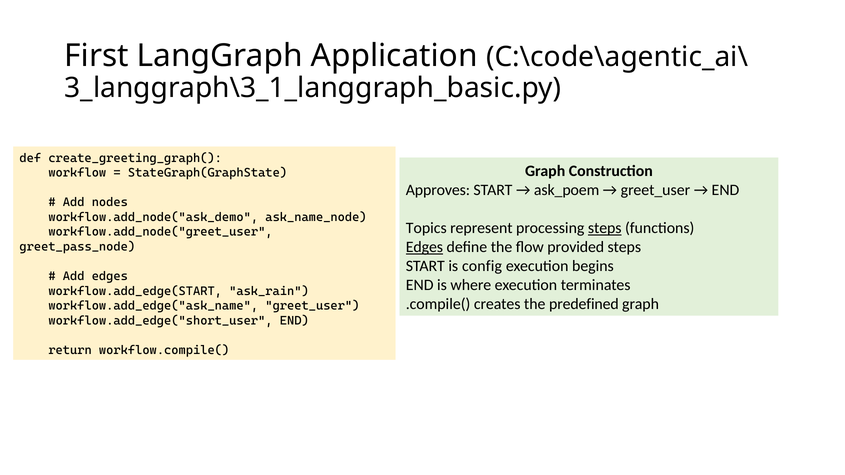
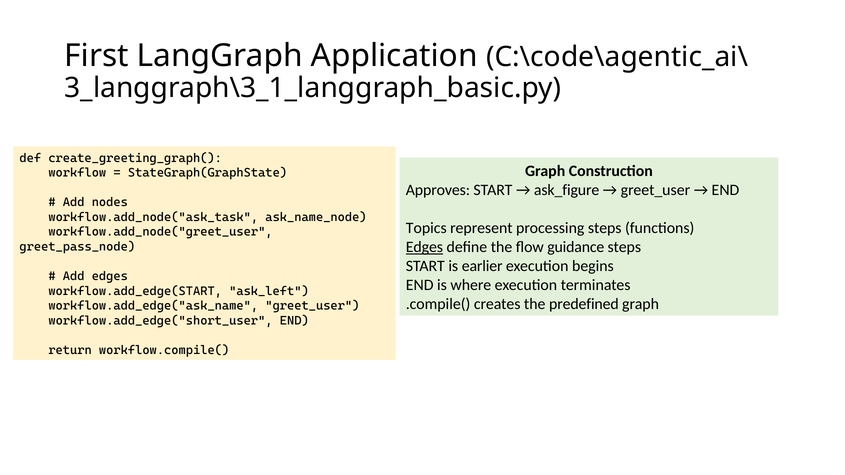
ask_poem: ask_poem -> ask_figure
workflow.add_node("ask_demo: workflow.add_node("ask_demo -> workflow.add_node("ask_task
steps at (605, 228) underline: present -> none
provided: provided -> guidance
config: config -> earlier
ask_rain: ask_rain -> ask_left
